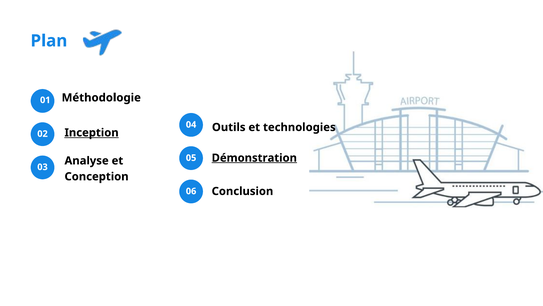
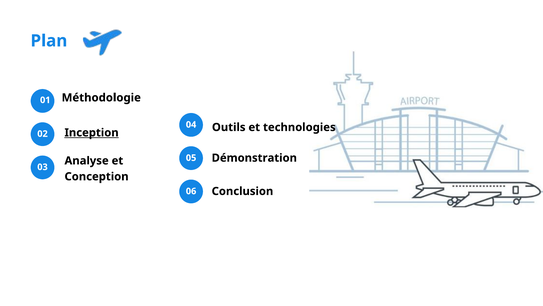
Démonstration underline: present -> none
